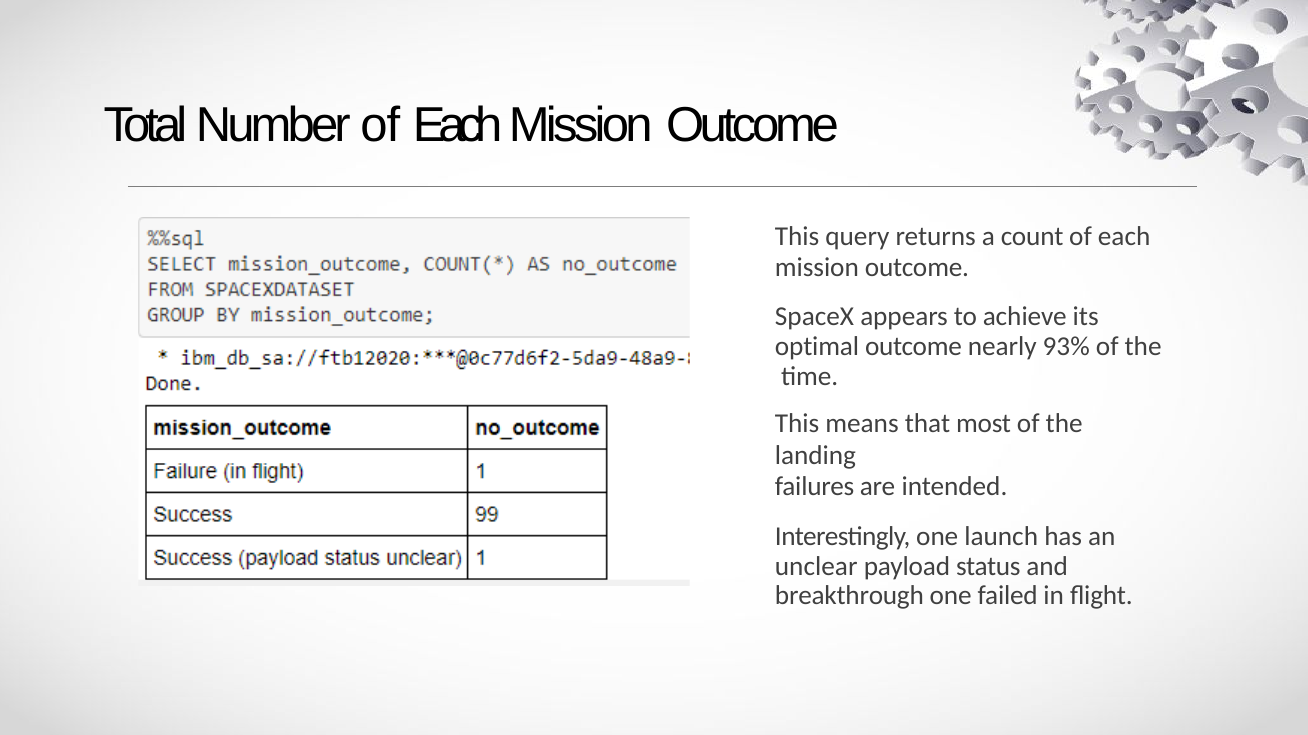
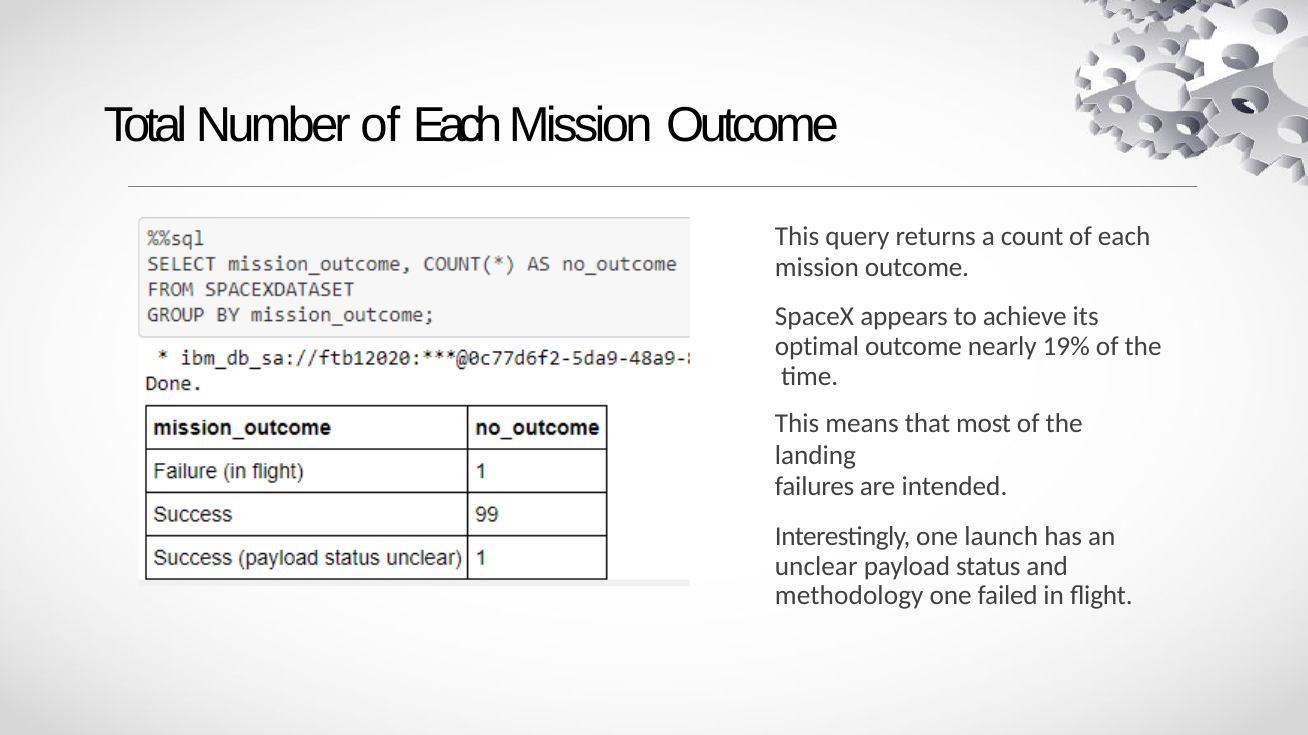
93%: 93% -> 19%
breakthrough: breakthrough -> methodology
